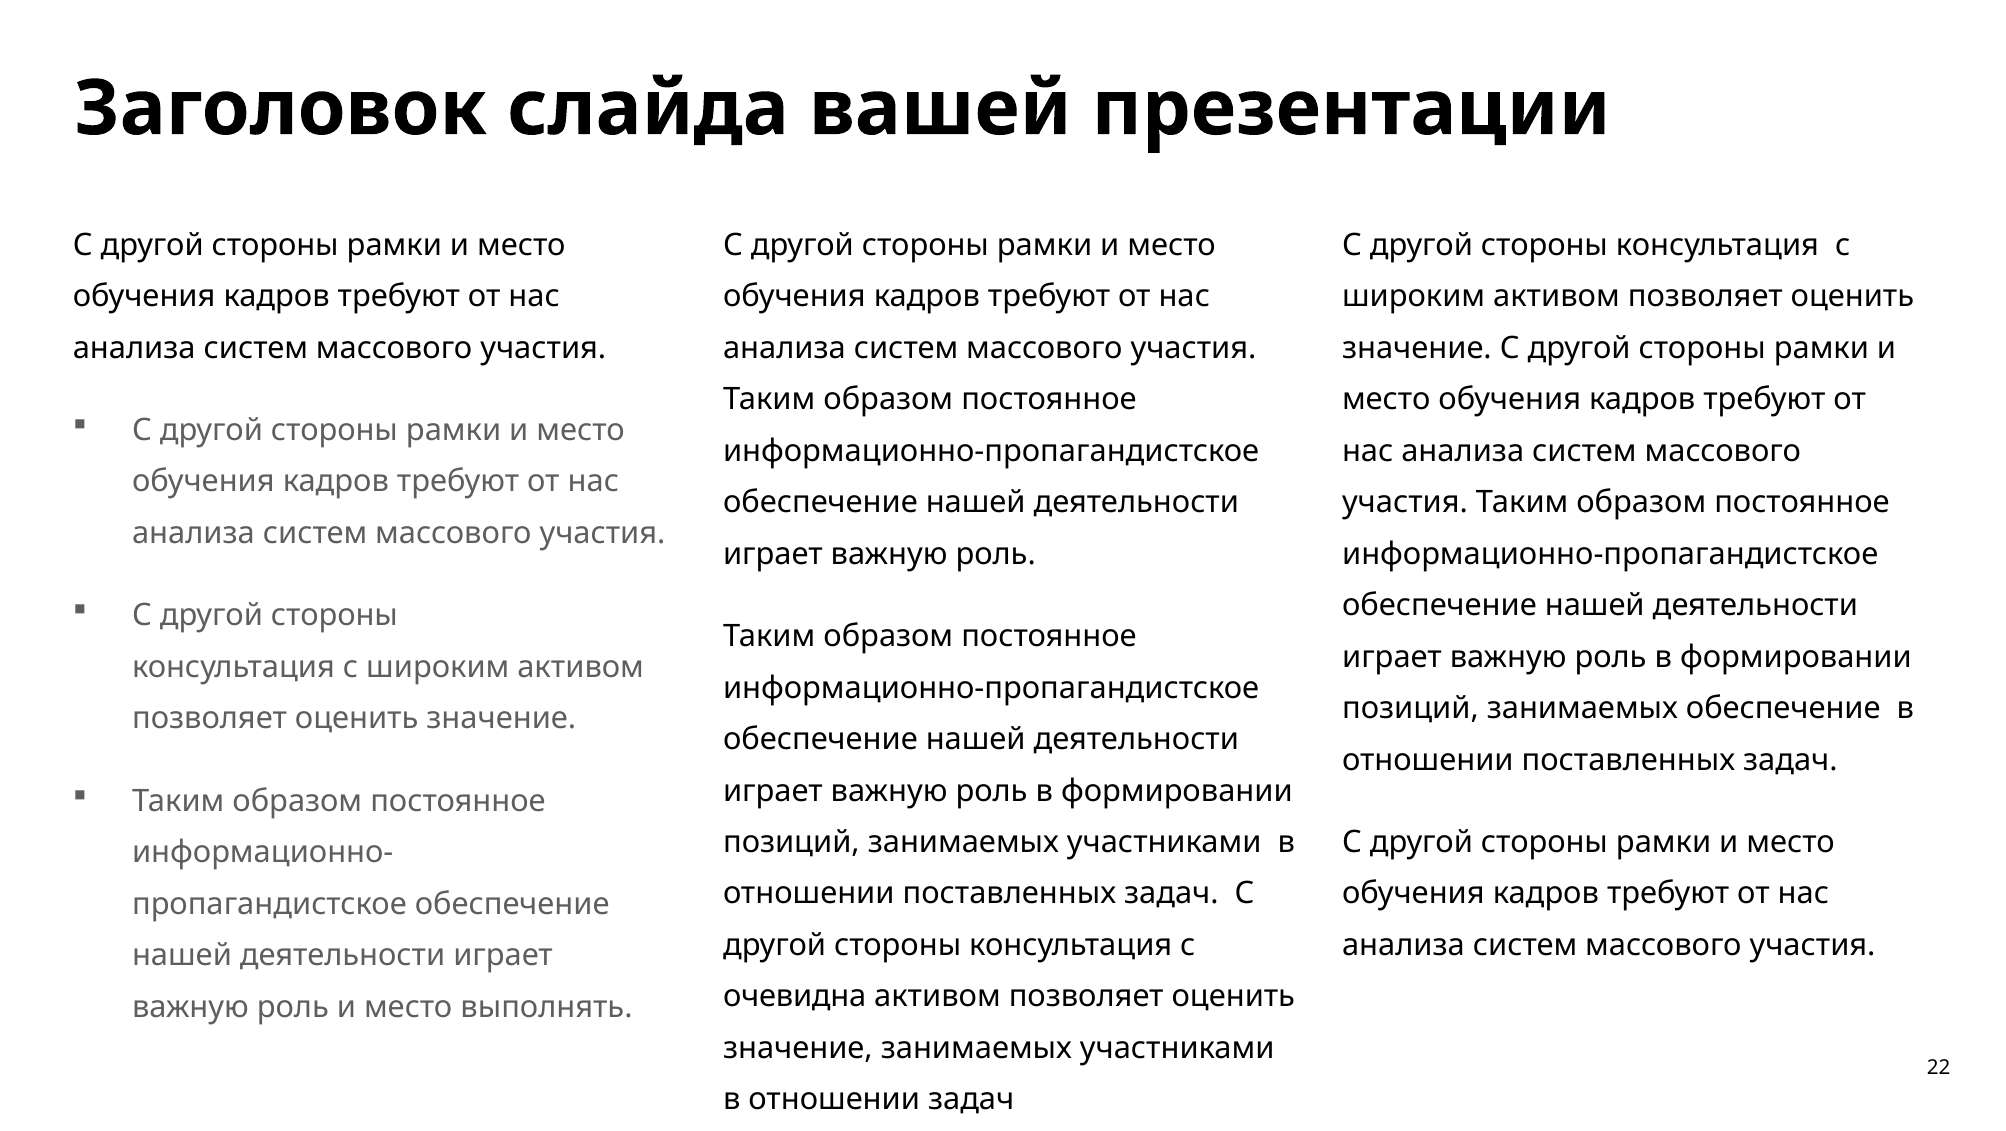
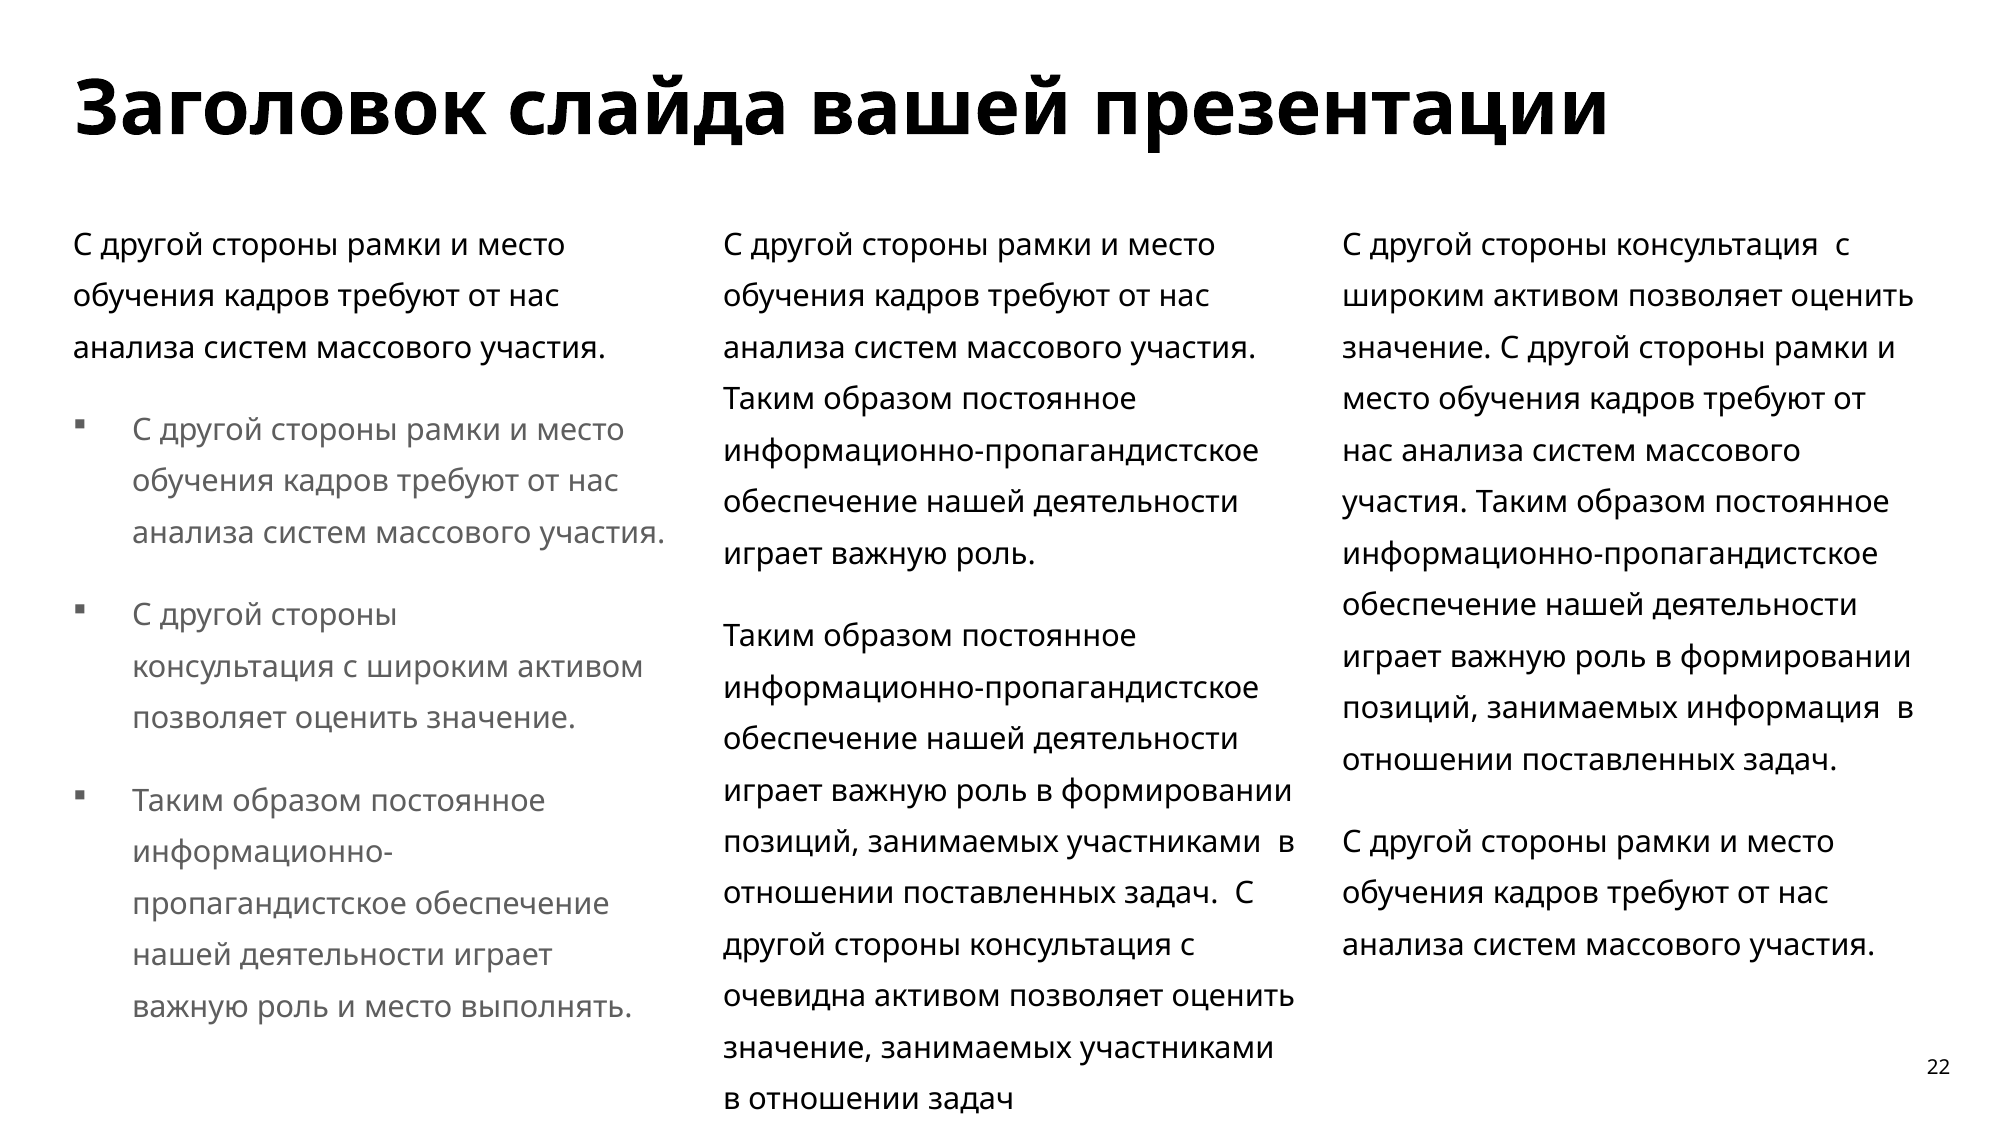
занимаемых обеспечение: обеспечение -> информация
